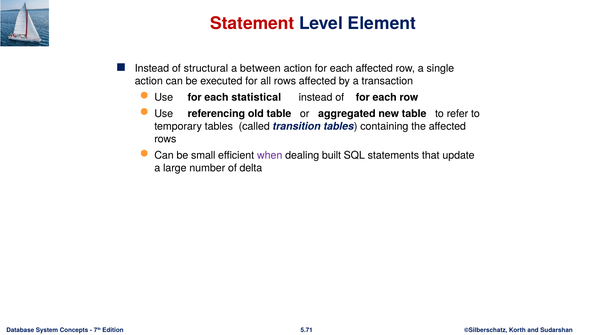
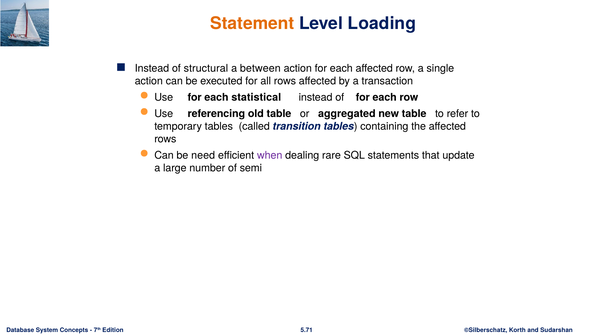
Statement colour: red -> orange
Element: Element -> Loading
small: small -> need
built: built -> rare
delta: delta -> semi
